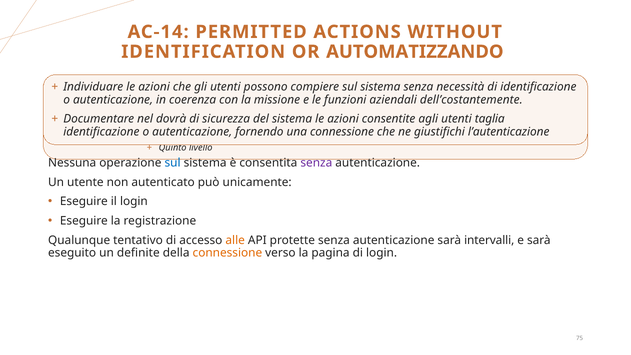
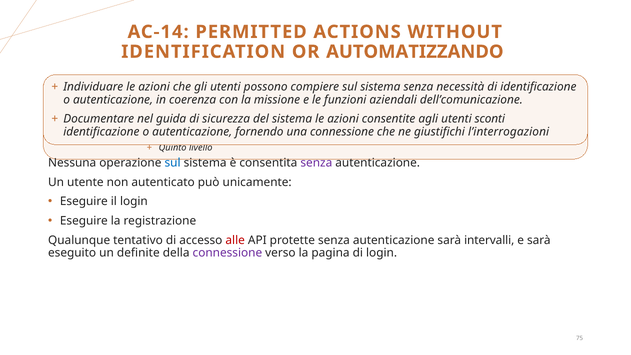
dell’costantemente: dell’costantemente -> dell’comunicazione
dovrà: dovrà -> guida
taglia: taglia -> sconti
l’autenticazione: l’autenticazione -> l’interrogazioni
alle colour: orange -> red
connessione at (227, 253) colour: orange -> purple
